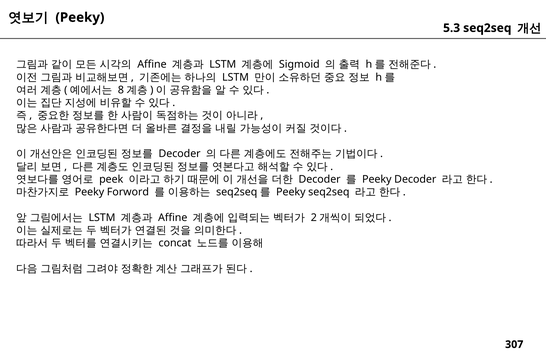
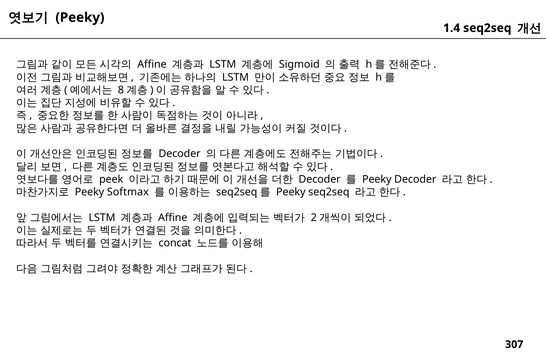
5.3: 5.3 -> 1.4
Forword: Forword -> Softmax
